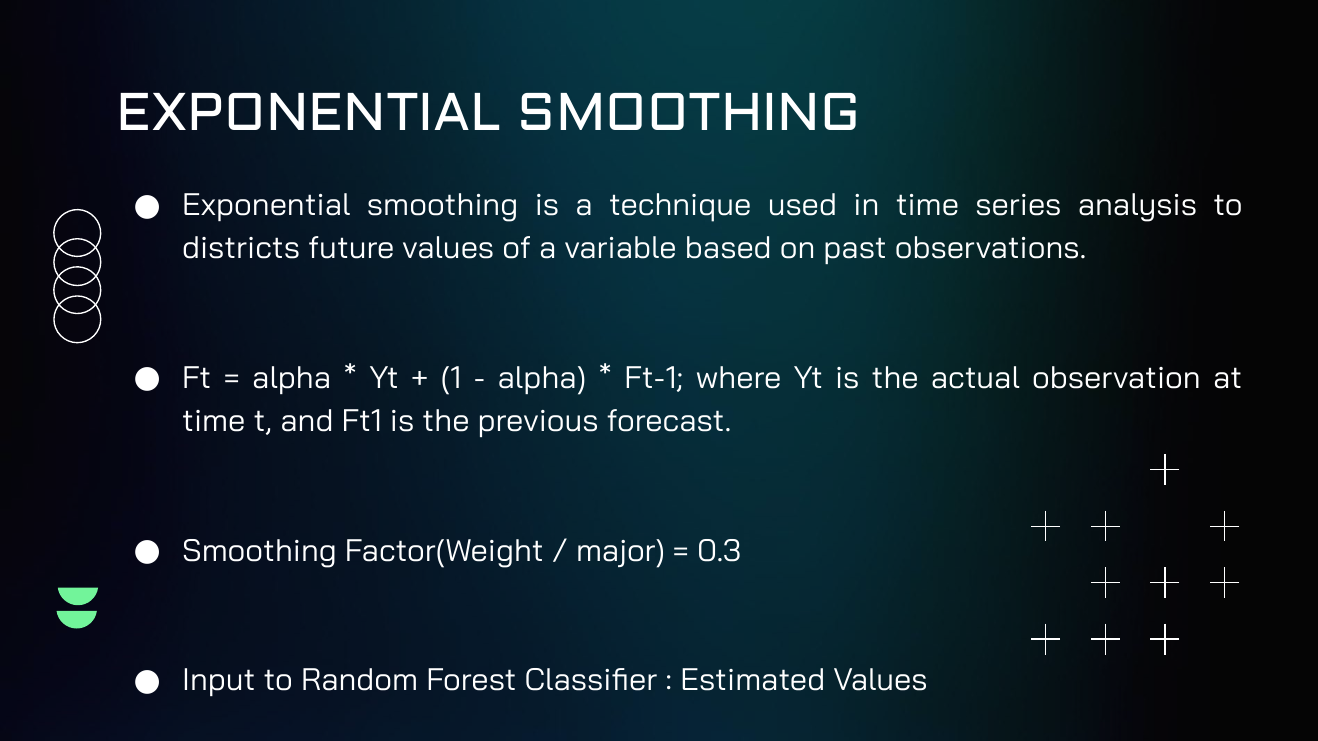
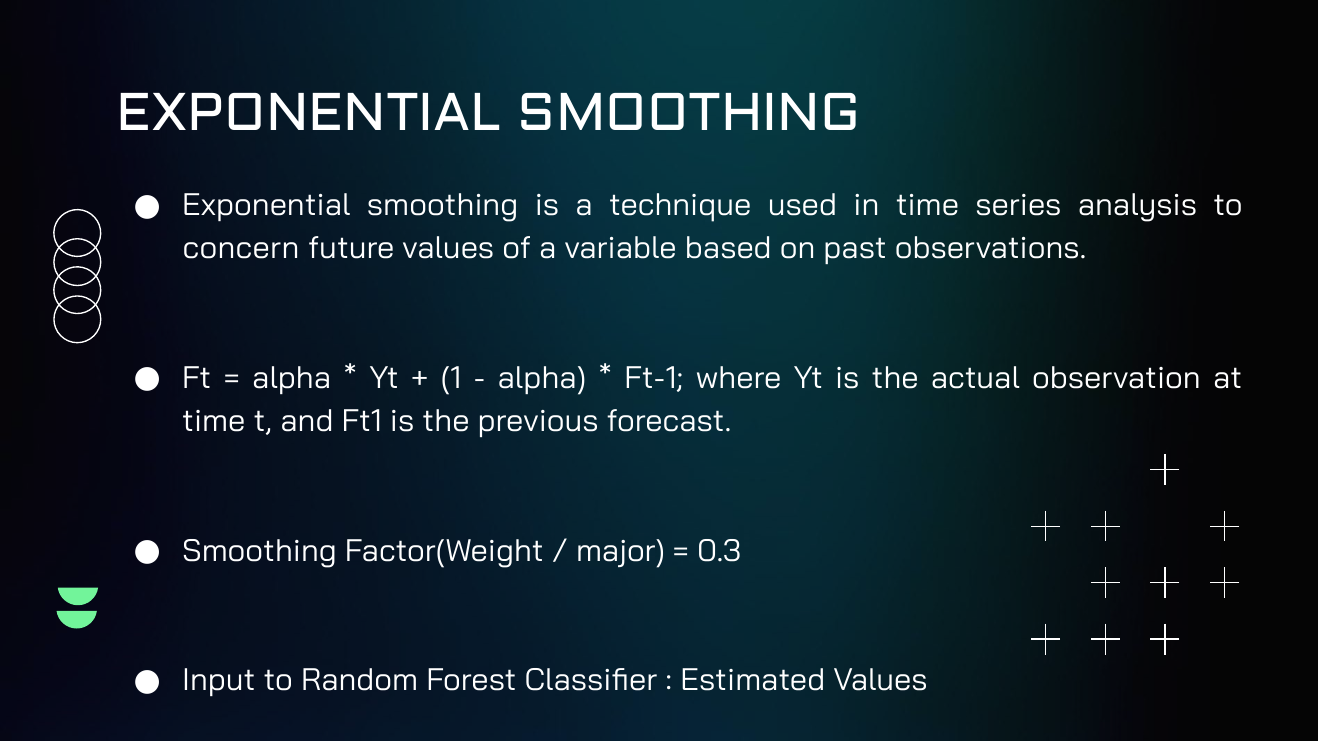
districts: districts -> concern
